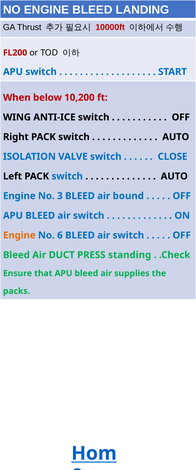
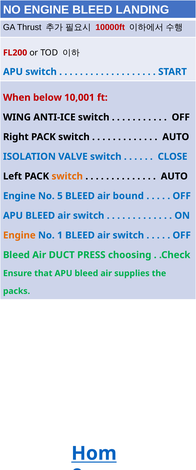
10,200: 10,200 -> 10,001
switch at (67, 176) colour: blue -> orange
3: 3 -> 5
6: 6 -> 1
standing: standing -> choosing
